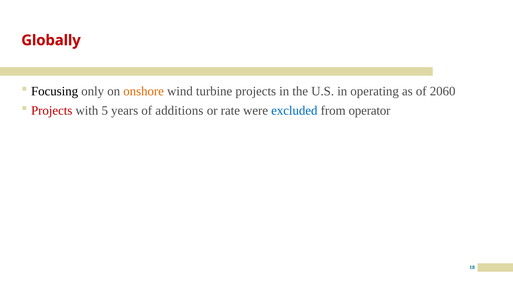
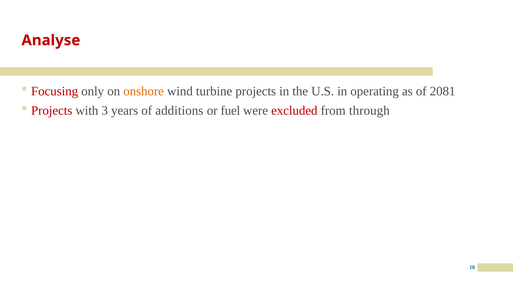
Globally: Globally -> Analyse
Focusing colour: black -> red
2060: 2060 -> 2081
5: 5 -> 3
rate: rate -> fuel
excluded colour: blue -> red
operator: operator -> through
